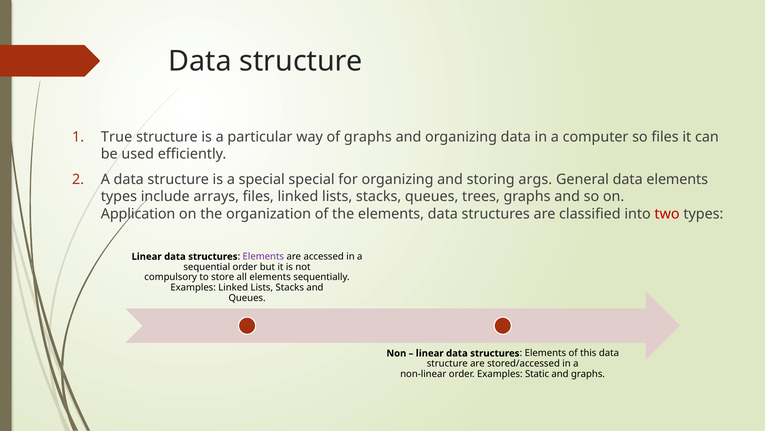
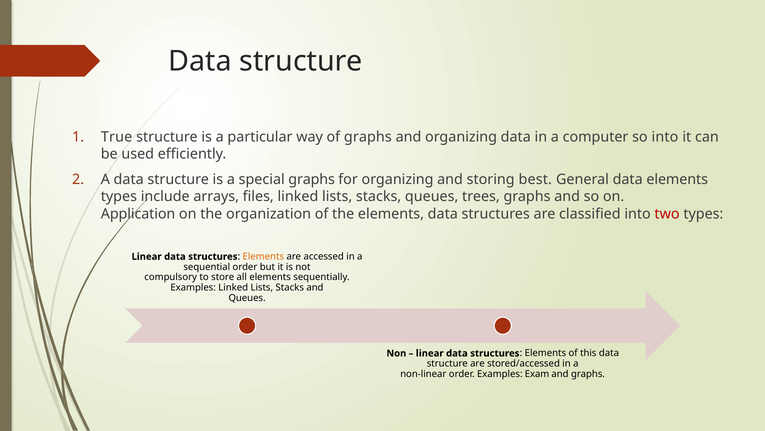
so files: files -> into
special special: special -> graphs
args: args -> best
Elements at (263, 256) colour: purple -> orange
Static: Static -> Exam
